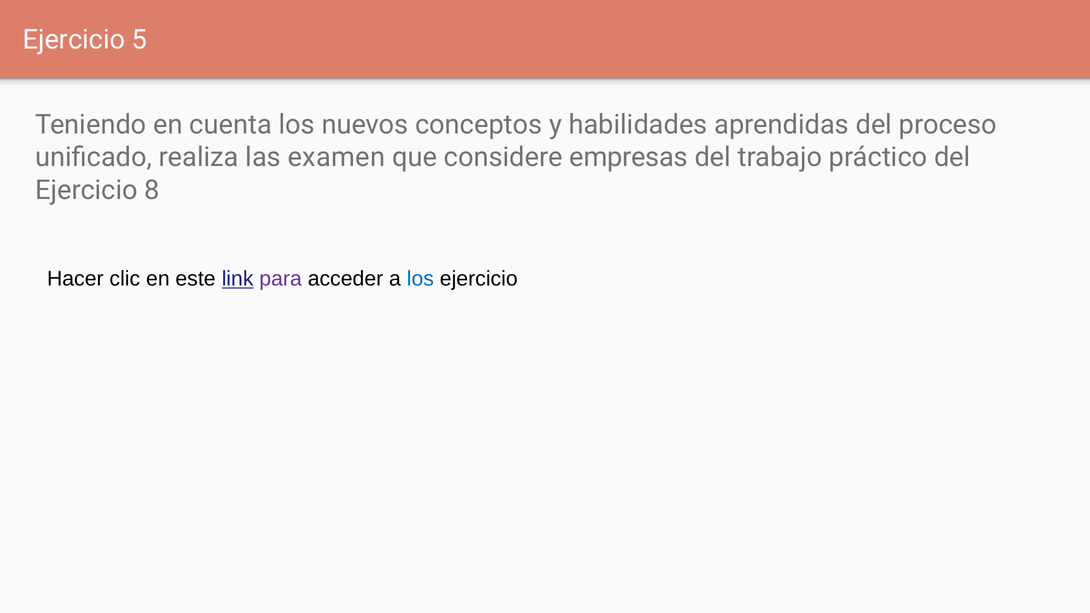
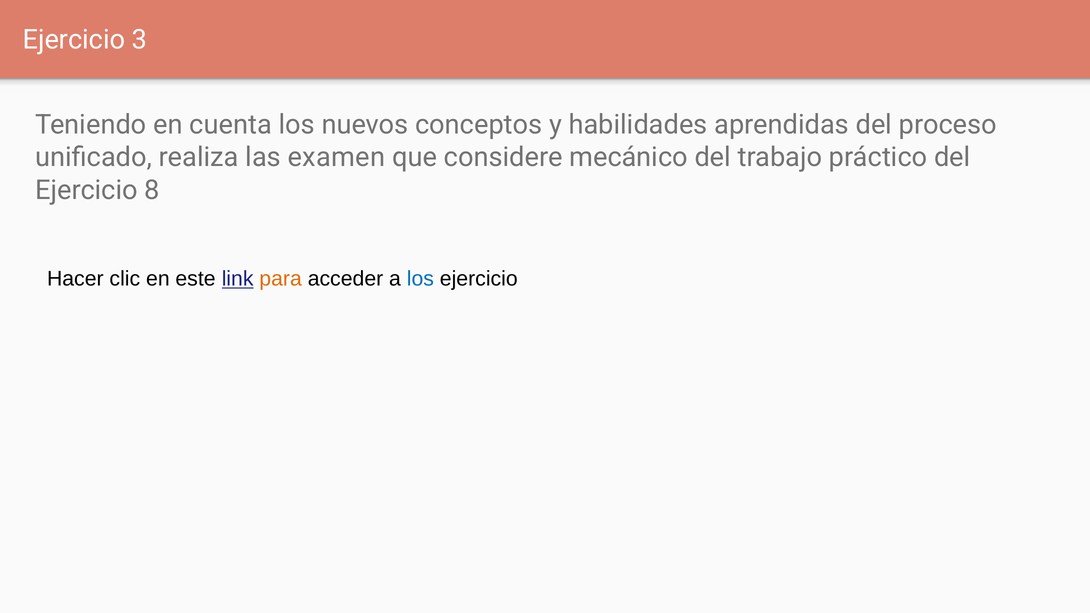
5: 5 -> 3
empresas: empresas -> mecánico
para colour: purple -> orange
